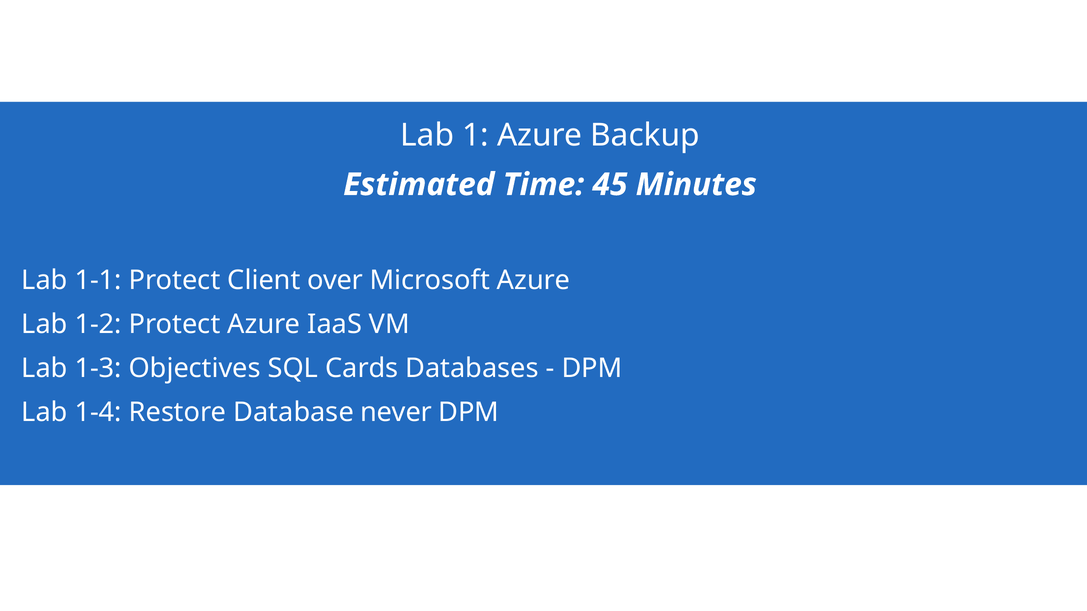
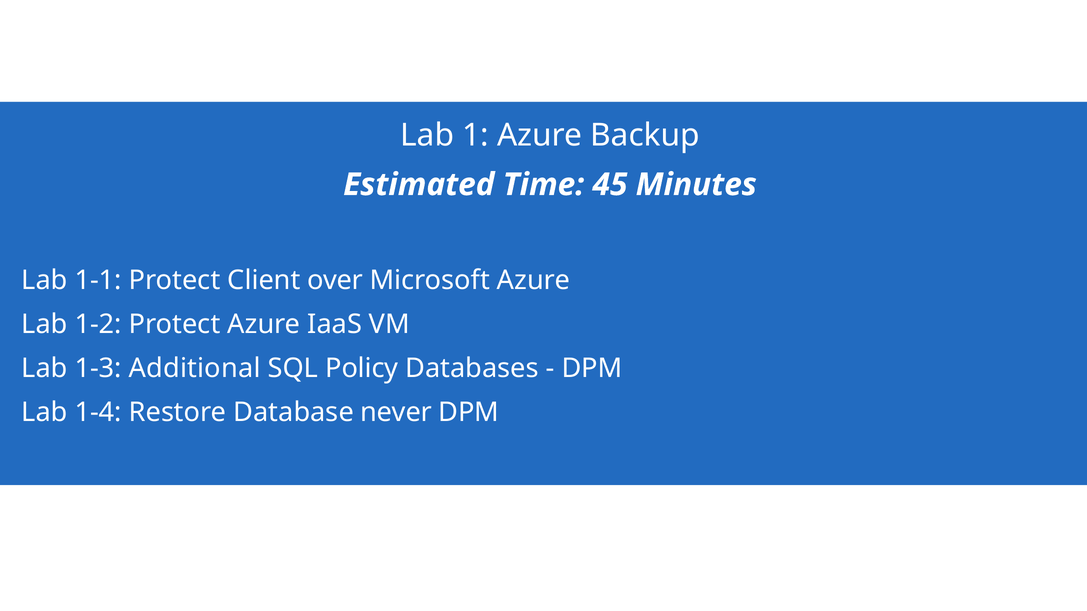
Objectives: Objectives -> Additional
Cards: Cards -> Policy
